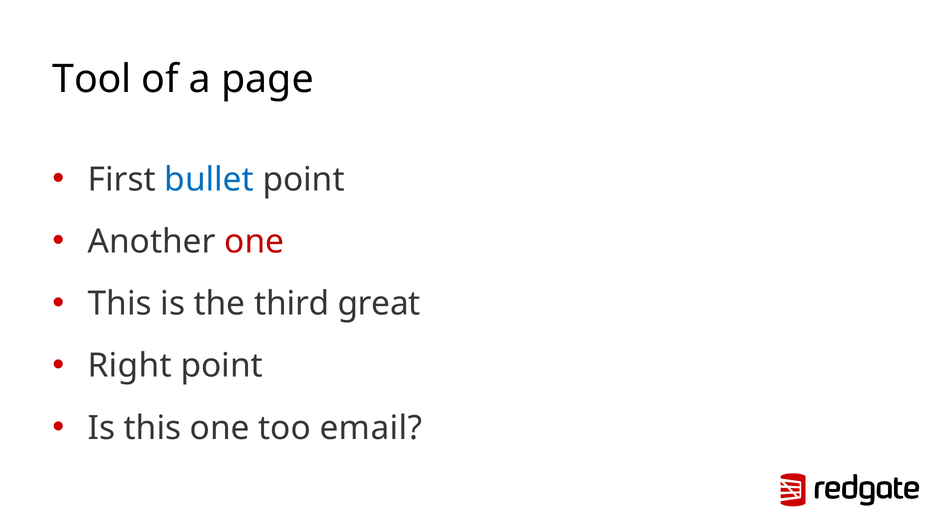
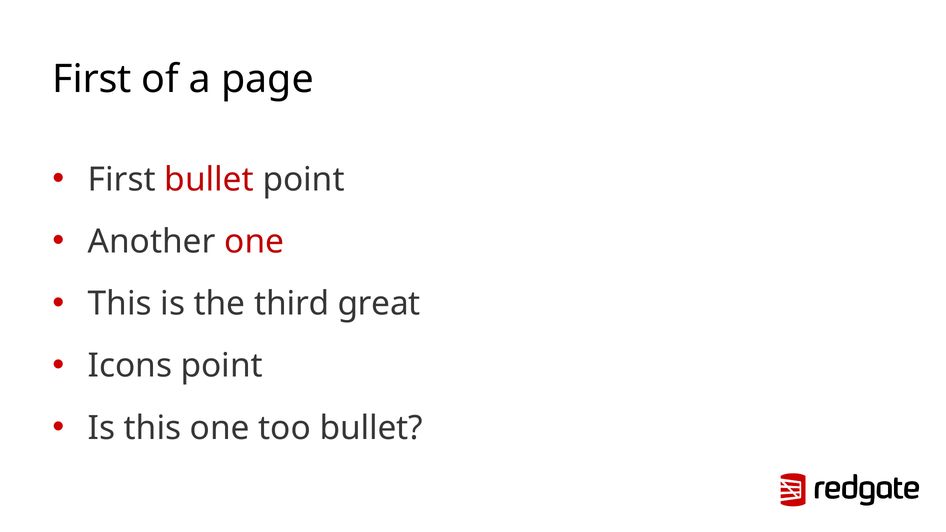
Tool at (92, 79): Tool -> First
bullet at (209, 180) colour: blue -> red
Right: Right -> Icons
too email: email -> bullet
